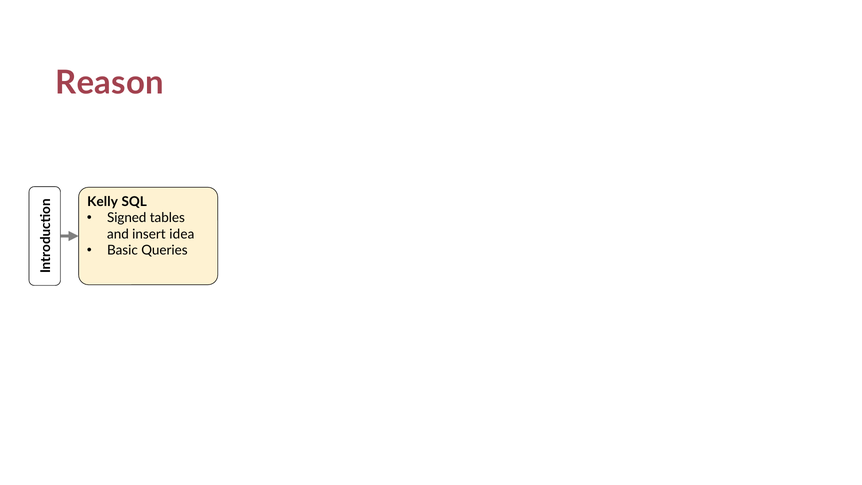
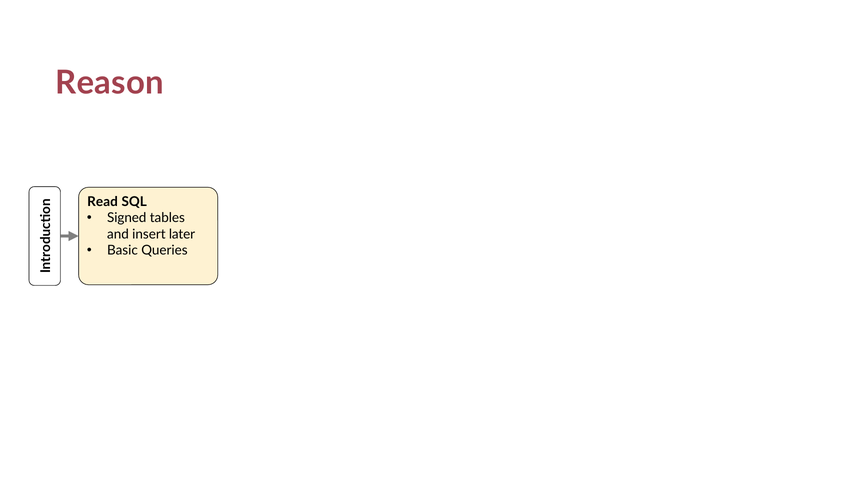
Kelly: Kelly -> Read
idea: idea -> later
